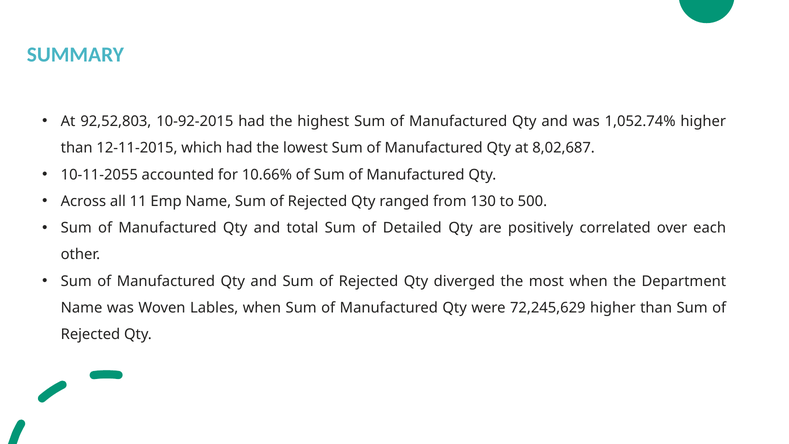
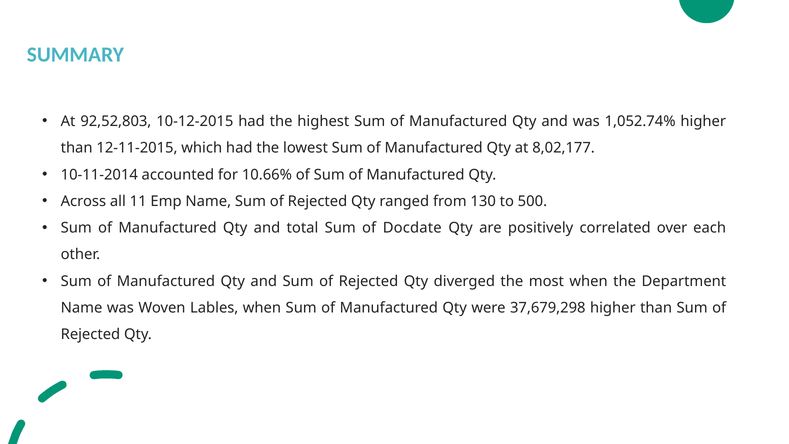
10-92-2015: 10-92-2015 -> 10-12-2015
8,02,687: 8,02,687 -> 8,02,177
10-11-2055: 10-11-2055 -> 10-11-2014
Detailed: Detailed -> Docdate
72,245,629: 72,245,629 -> 37,679,298
